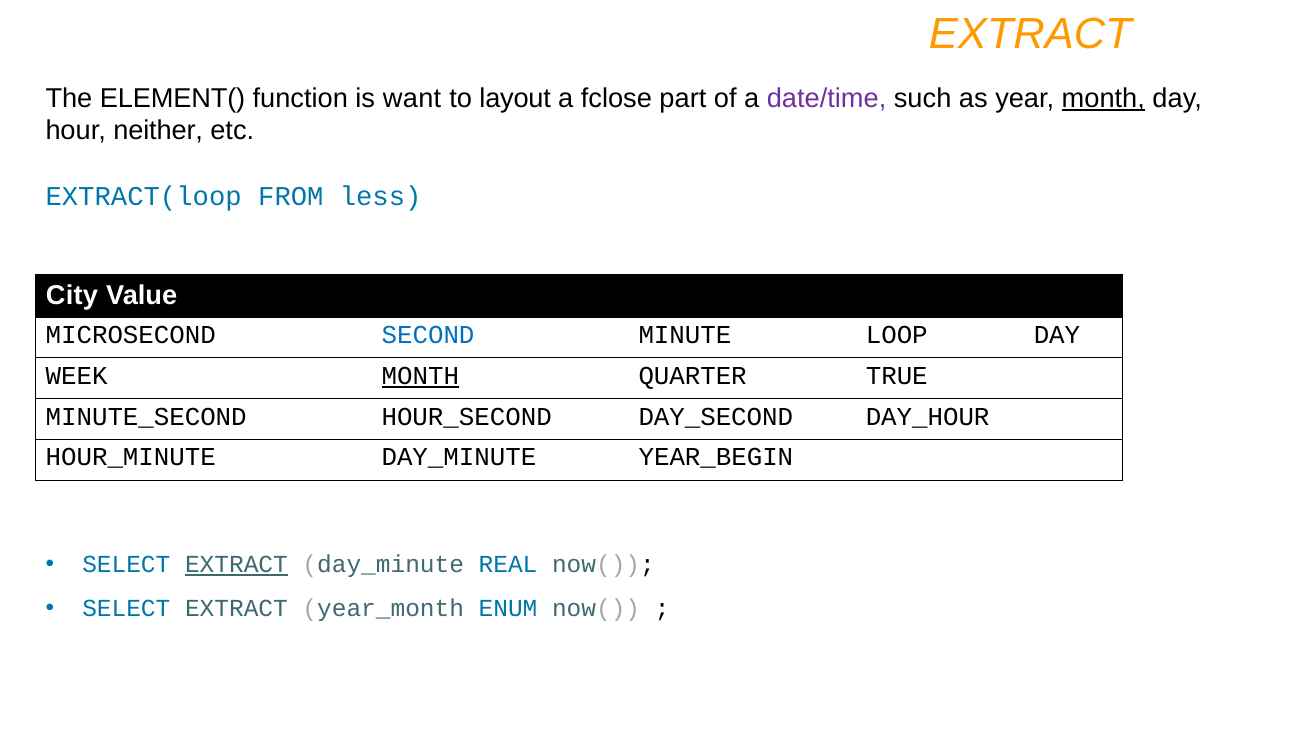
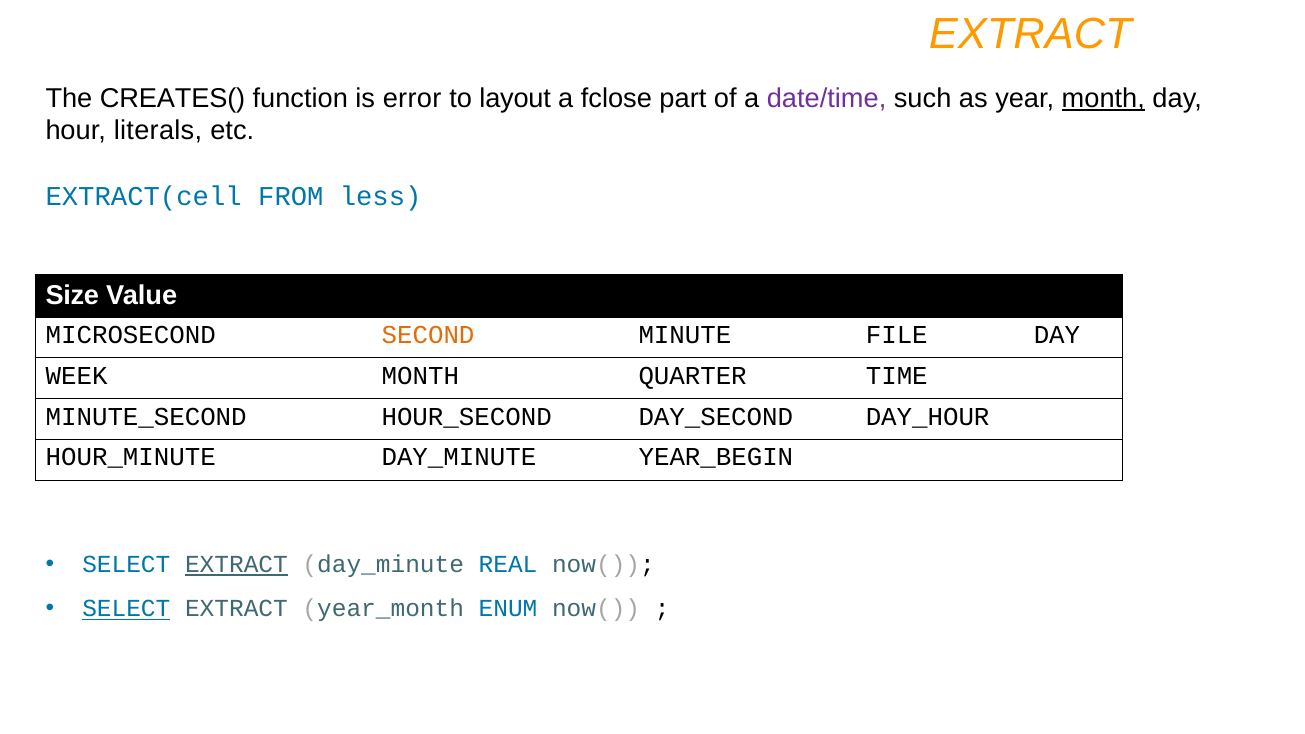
ELEMENT(: ELEMENT( -> CREATES(
want: want -> error
neither: neither -> literals
EXTRACT(loop: EXTRACT(loop -> EXTRACT(cell
City: City -> Size
SECOND colour: blue -> orange
LOOP: LOOP -> FILE
MONTH at (420, 376) underline: present -> none
TRUE: TRUE -> TIME
SELECT at (126, 609) underline: none -> present
